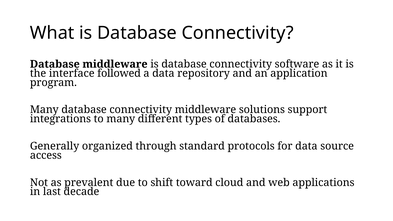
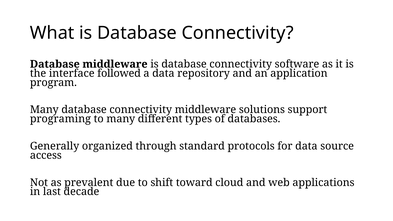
integrations: integrations -> programing
